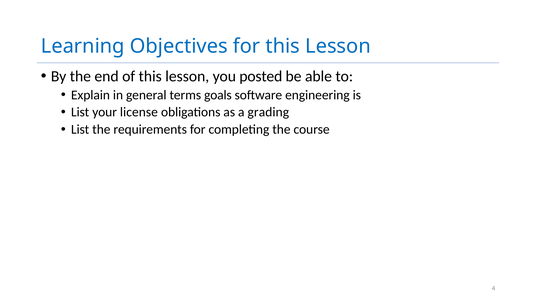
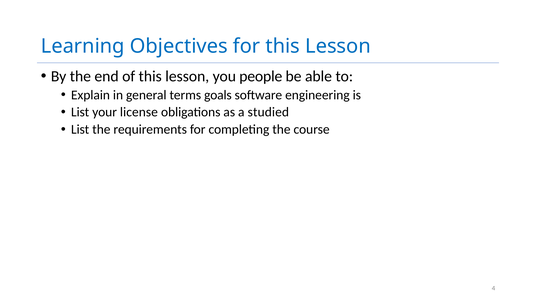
posted: posted -> people
grading: grading -> studied
